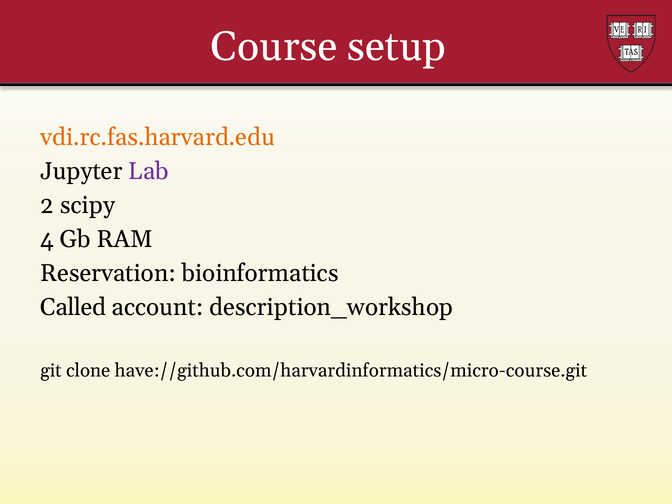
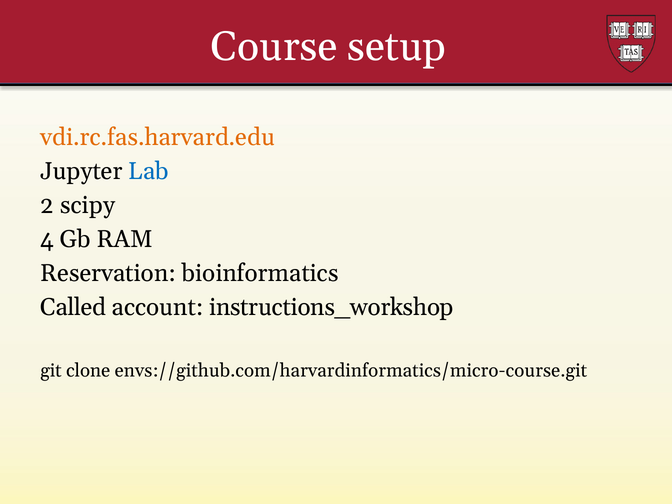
Lab colour: purple -> blue
description_workshop: description_workshop -> instructions_workshop
have://github.com/harvardinformatics/micro-course.git: have://github.com/harvardinformatics/micro-course.git -> envs://github.com/harvardinformatics/micro-course.git
